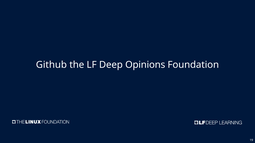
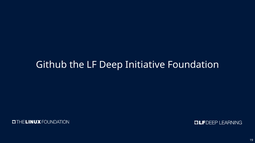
Opinions: Opinions -> Initiative
